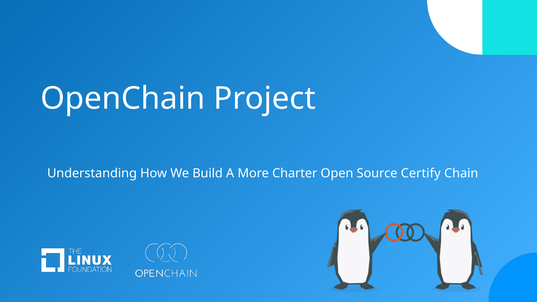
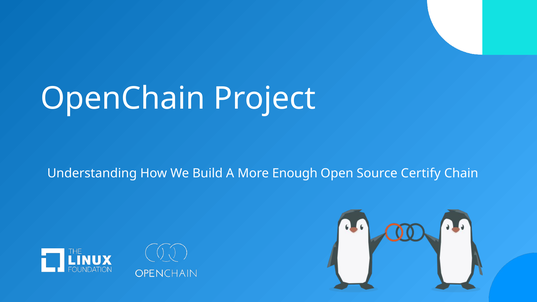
Charter: Charter -> Enough
